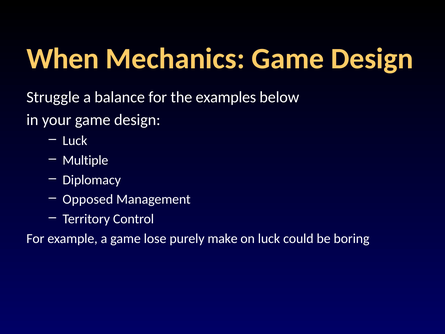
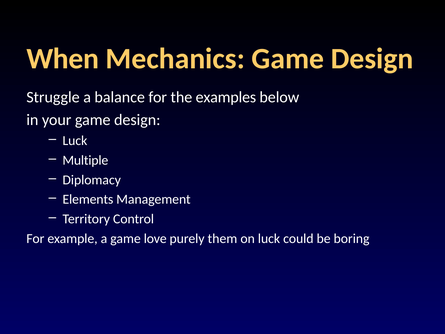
Opposed: Opposed -> Elements
lose: lose -> love
make: make -> them
